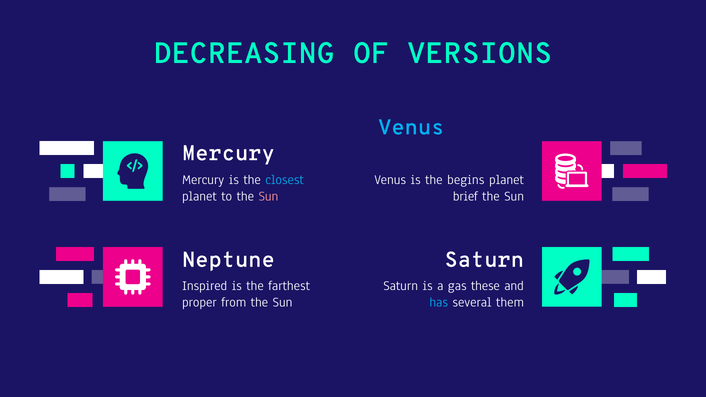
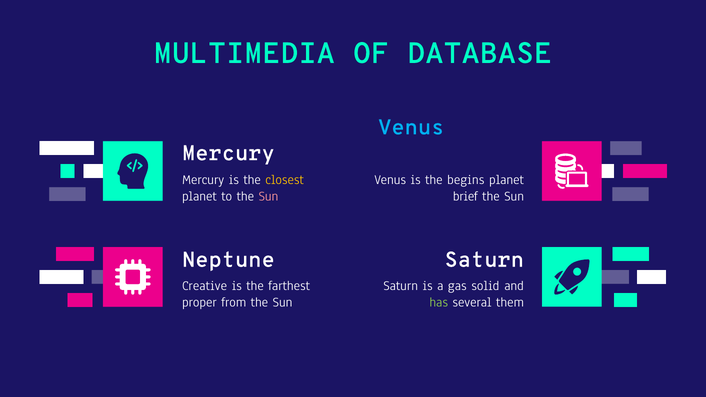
DECREASING: DECREASING -> MULTIMEDIA
VERSIONS: VERSIONS -> DATABASE
closest colour: light blue -> yellow
Inspired: Inspired -> Creative
these: these -> solid
has colour: light blue -> light green
